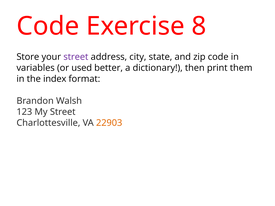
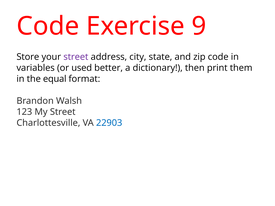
8: 8 -> 9
index: index -> equal
22903 colour: orange -> blue
